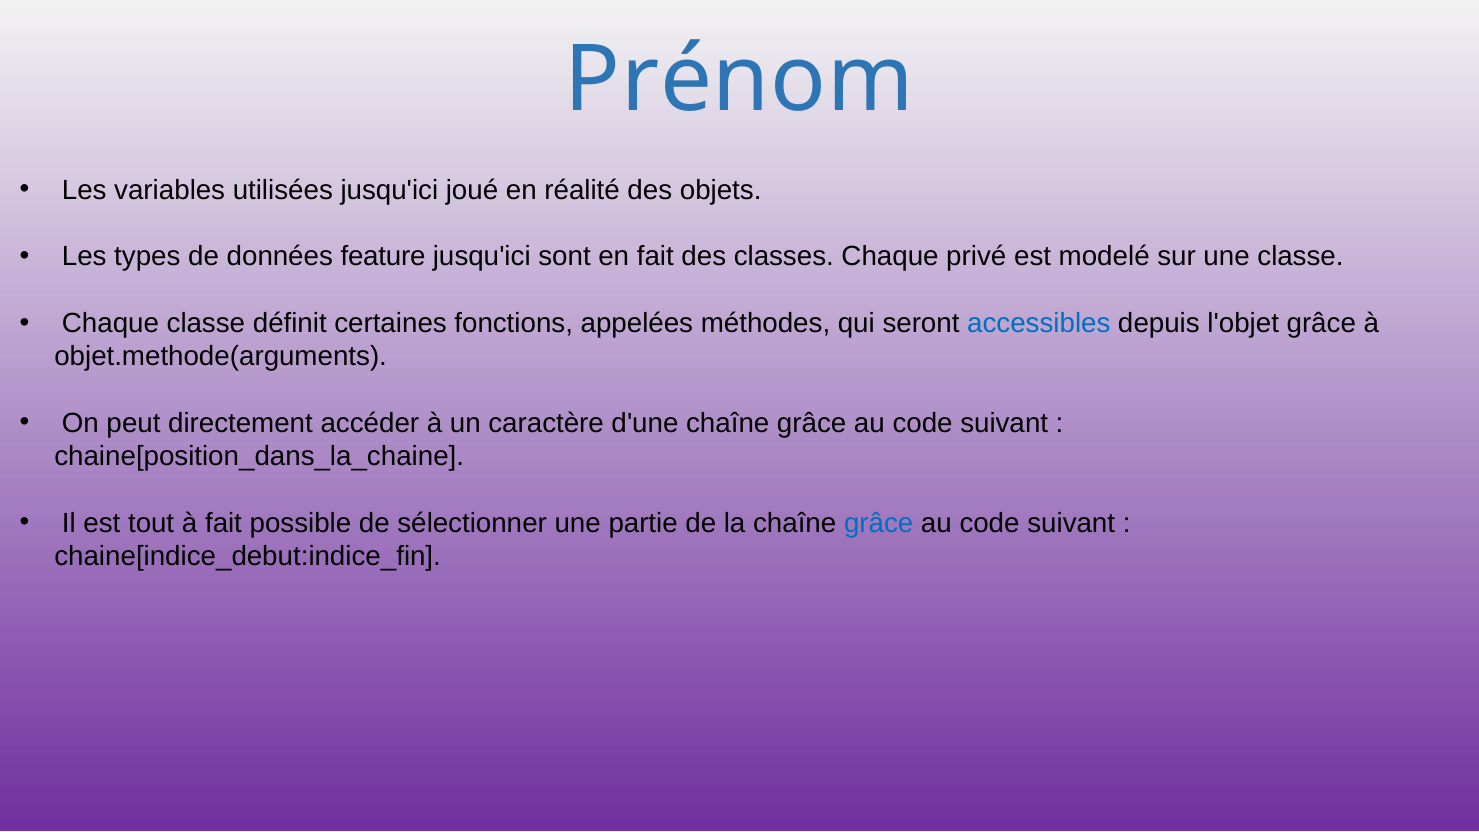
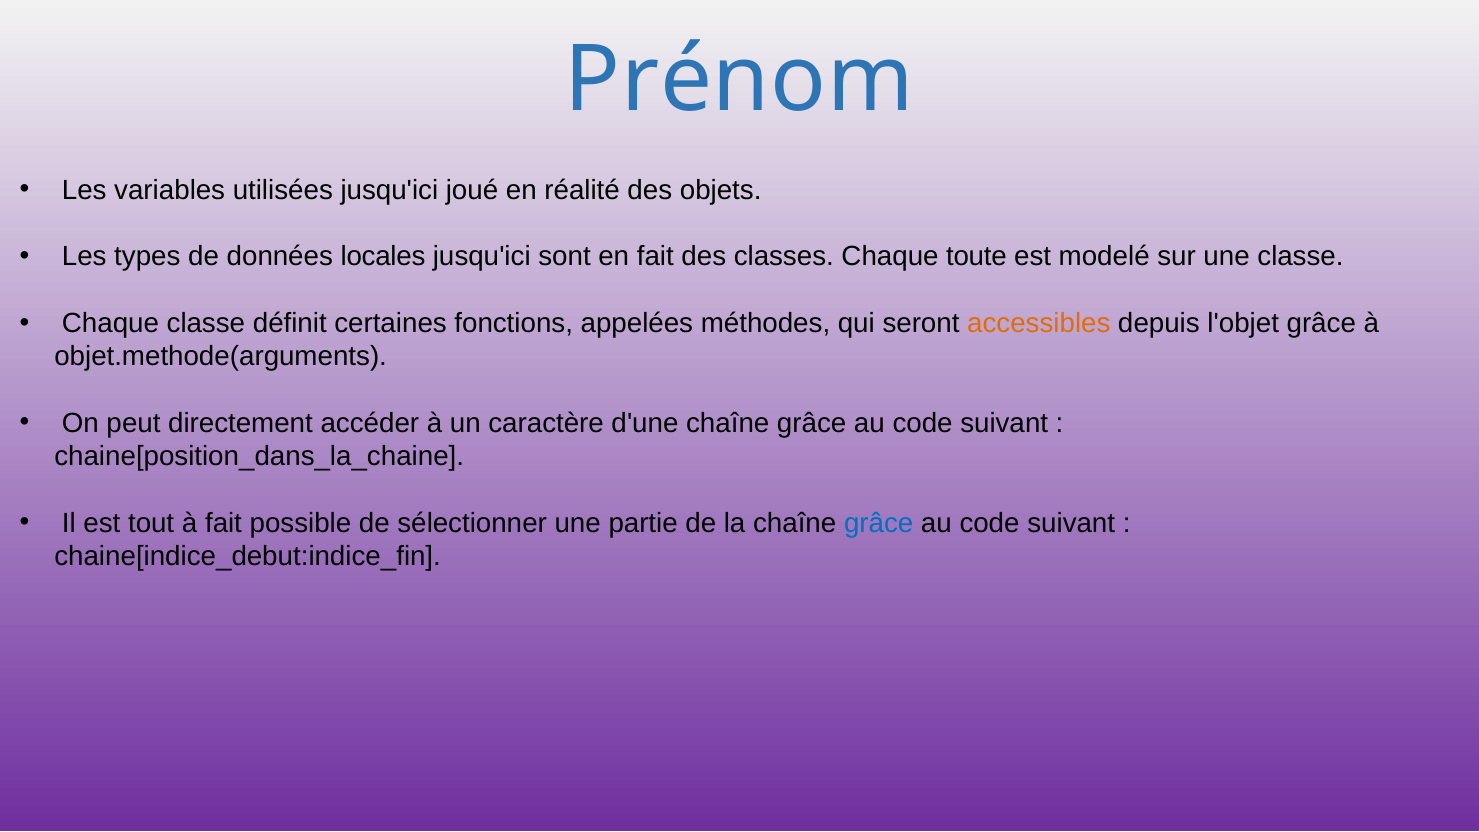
feature: feature -> locales
privé: privé -> toute
accessibles colour: blue -> orange
